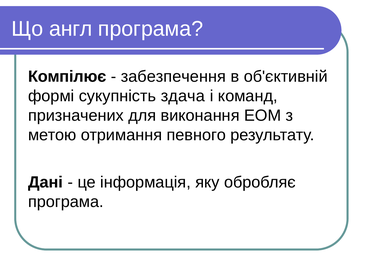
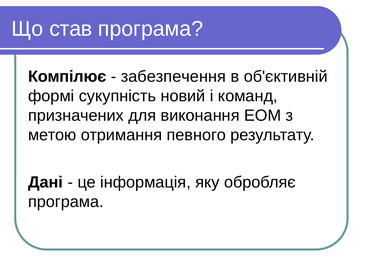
англ: англ -> став
здача: здача -> новий
